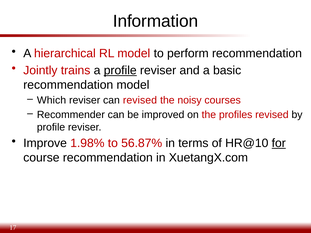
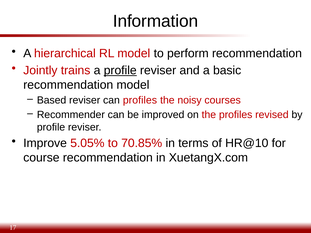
Which: Which -> Based
can revised: revised -> profiles
1.98%: 1.98% -> 5.05%
56.87%: 56.87% -> 70.85%
for underline: present -> none
